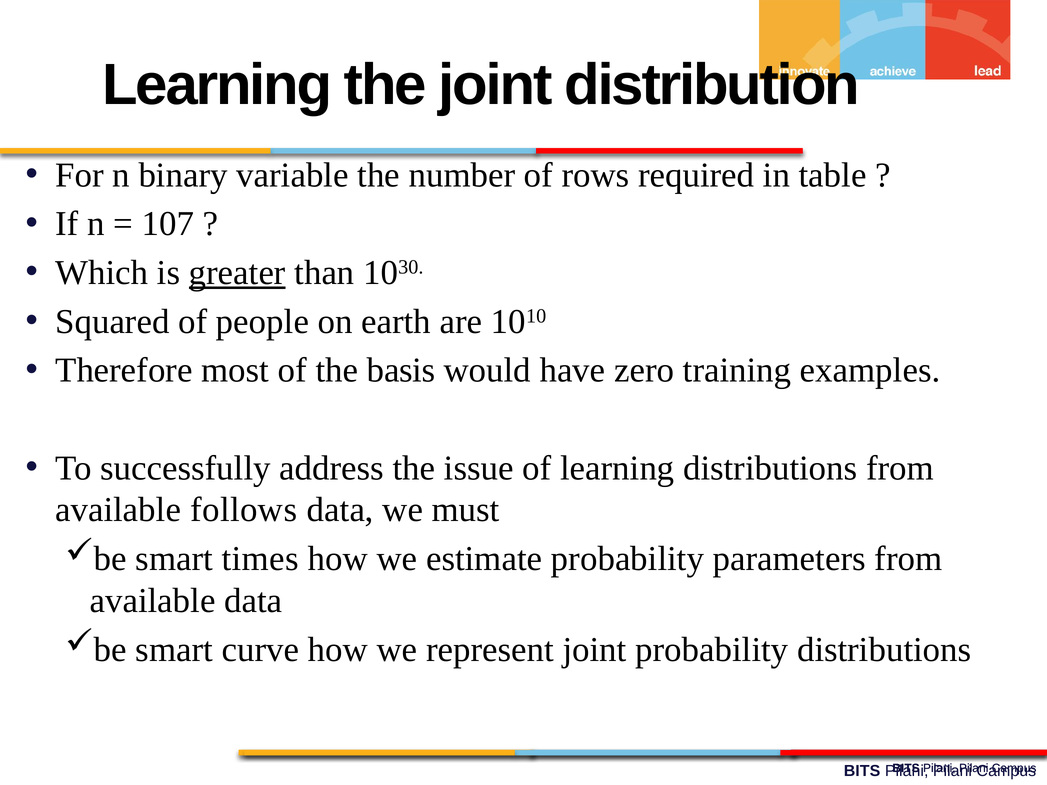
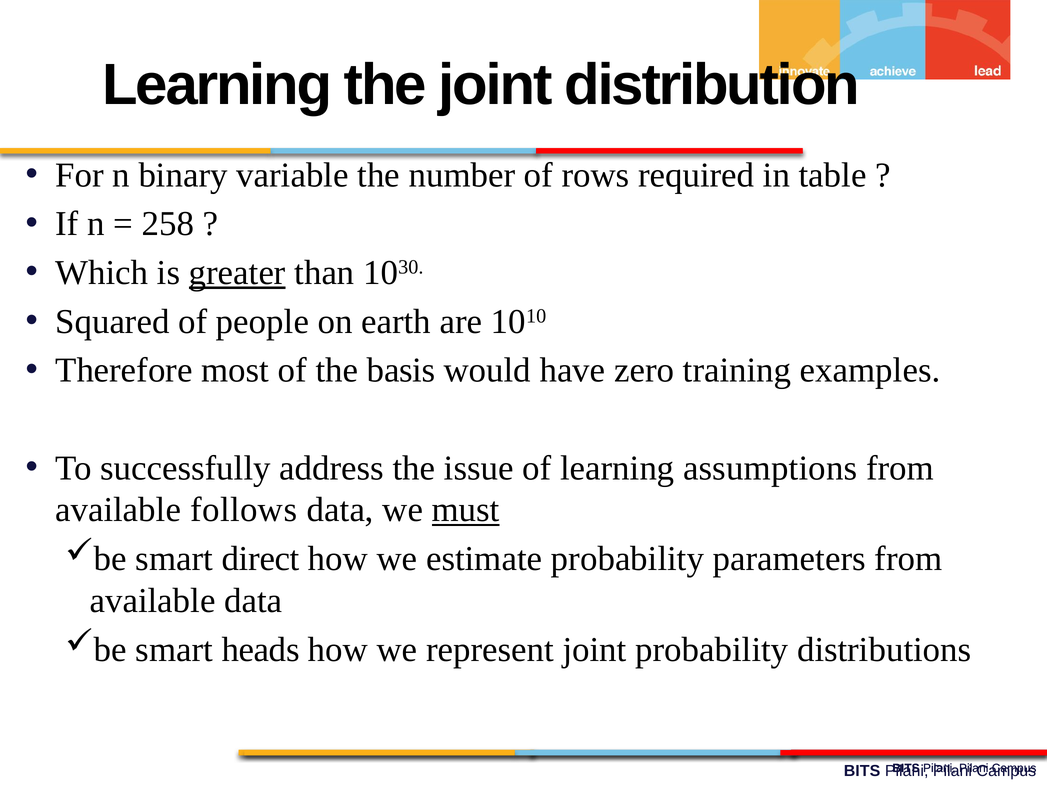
107: 107 -> 258
learning distributions: distributions -> assumptions
must underline: none -> present
times: times -> direct
curve: curve -> heads
